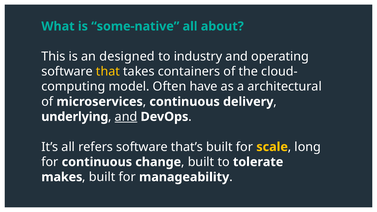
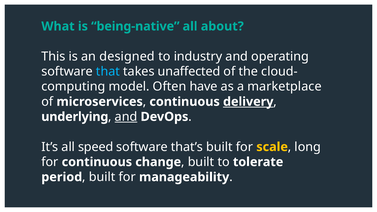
some-native: some-native -> being-native
that colour: yellow -> light blue
containers: containers -> unaffected
architectural: architectural -> marketplace
delivery underline: none -> present
refers: refers -> speed
makes: makes -> period
